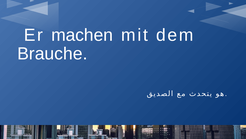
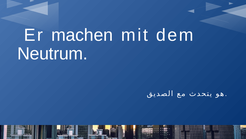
Brauche: Brauche -> Neutrum
